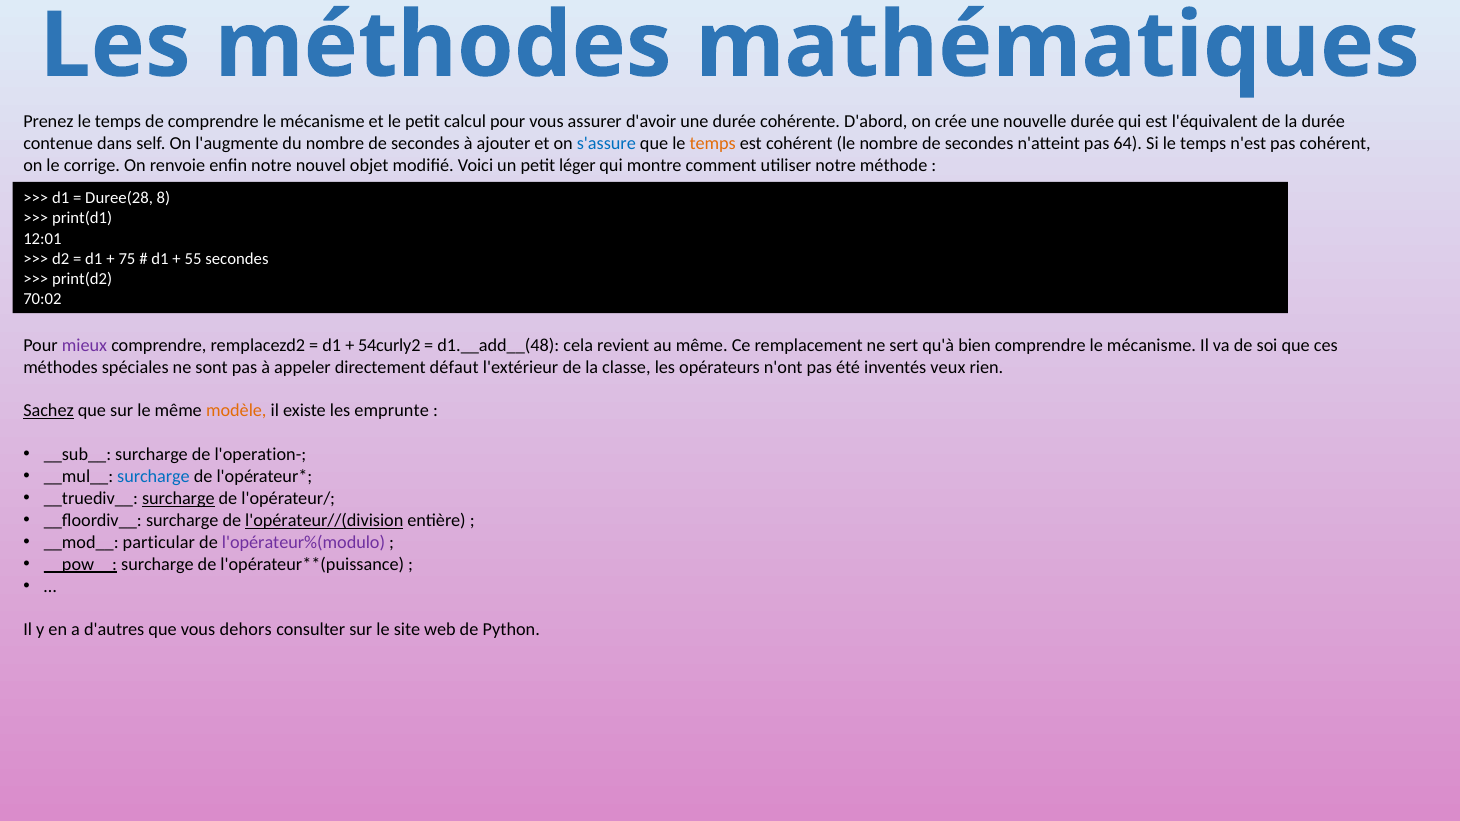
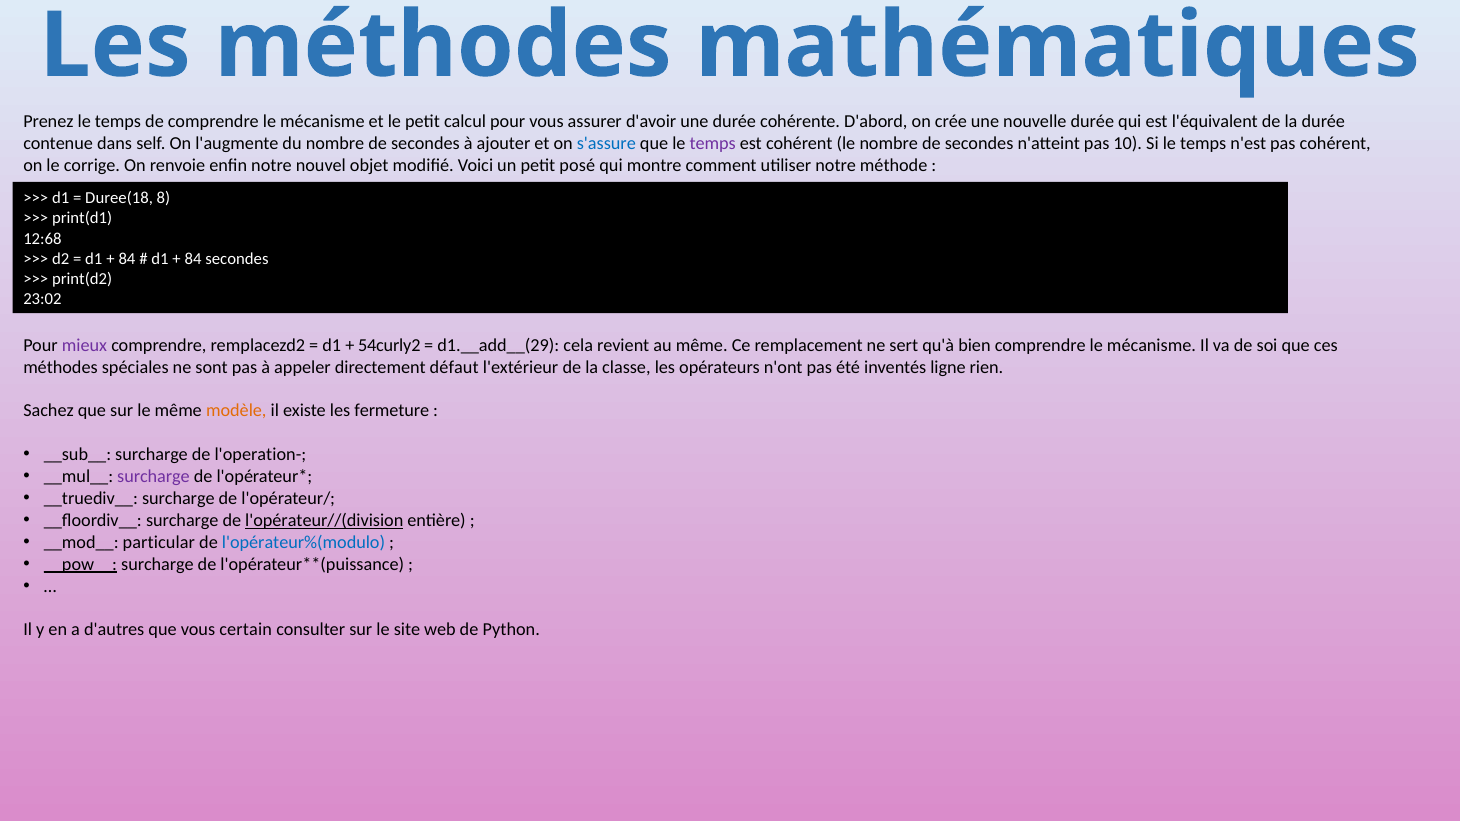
temps at (713, 144) colour: orange -> purple
64: 64 -> 10
léger: léger -> posé
Duree(28: Duree(28 -> Duree(18
12:01: 12:01 -> 12:68
75 at (127, 259): 75 -> 84
55 at (193, 259): 55 -> 84
70:02: 70:02 -> 23:02
d1.__add__(48: d1.__add__(48 -> d1.__add__(29
veux: veux -> ligne
Sachez underline: present -> none
emprunte: emprunte -> fermeture
surcharge at (154, 477) colour: blue -> purple
surcharge at (178, 499) underline: present -> none
l'opérateur%(modulo colour: purple -> blue
dehors: dehors -> certain
